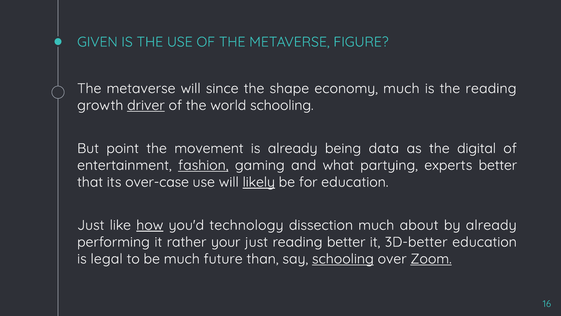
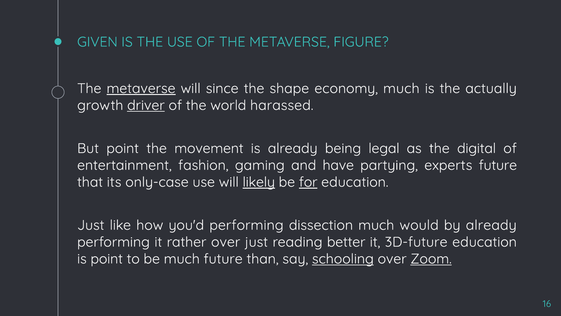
metaverse at (141, 88) underline: none -> present
the reading: reading -> actually
world schooling: schooling -> harassed
data: data -> legal
fashion underline: present -> none
what: what -> have
experts better: better -> future
over-case: over-case -> only-case
for underline: none -> present
how underline: present -> none
you'd technology: technology -> performing
about: about -> would
rather your: your -> over
3D-better: 3D-better -> 3D-future
is legal: legal -> point
